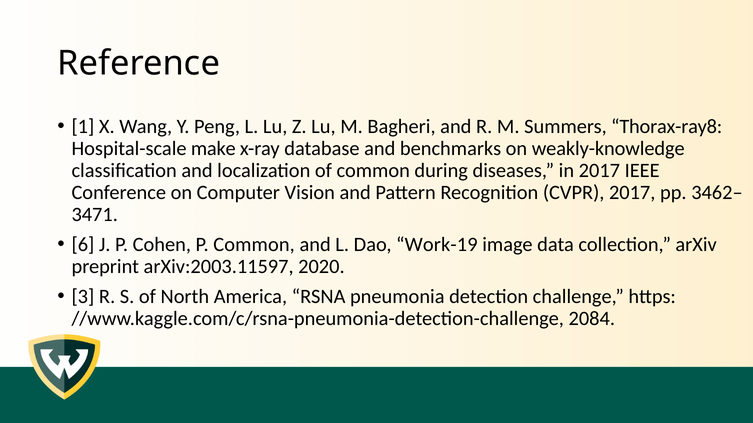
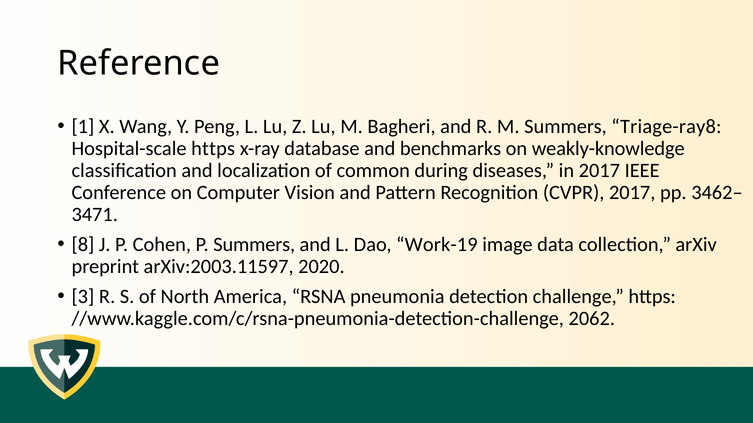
Thorax-ray8: Thorax-ray8 -> Triage-ray8
Hospital-scale make: make -> https
6: 6 -> 8
P Common: Common -> Summers
2084: 2084 -> 2062
